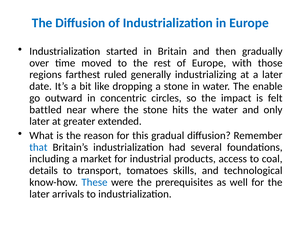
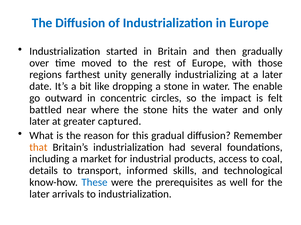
ruled: ruled -> unity
extended: extended -> captured
that colour: blue -> orange
tomatoes: tomatoes -> informed
